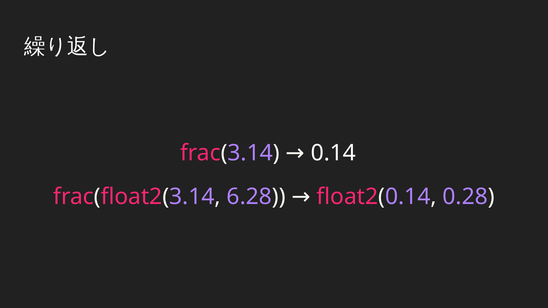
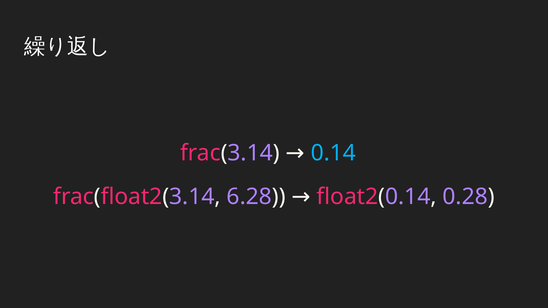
0.14 colour: white -> light blue
